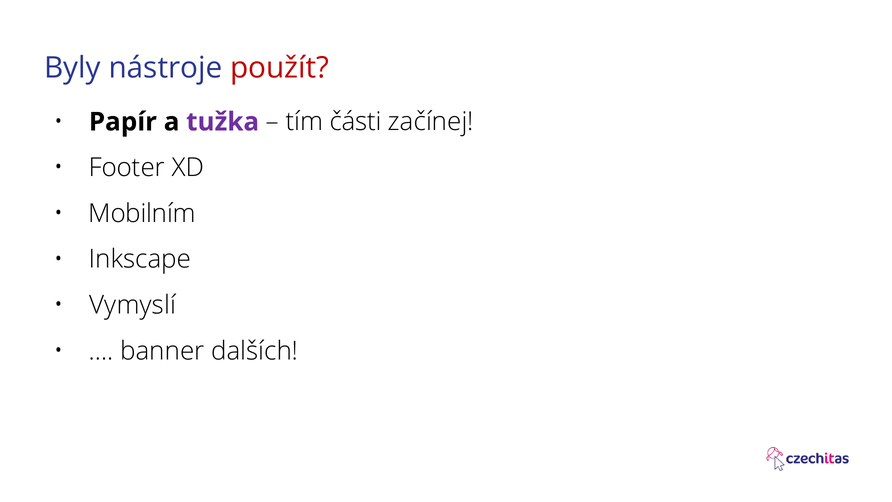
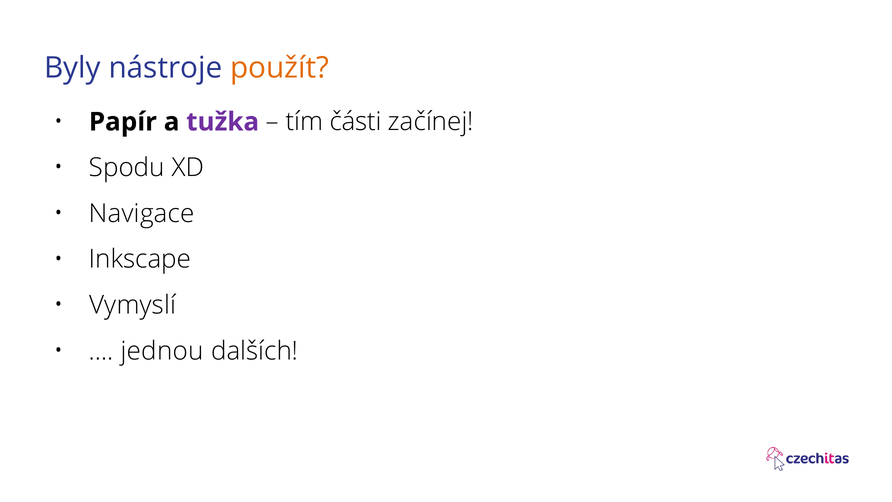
použít colour: red -> orange
Footer: Footer -> Spodu
Mobilním: Mobilním -> Navigace
banner: banner -> jednou
